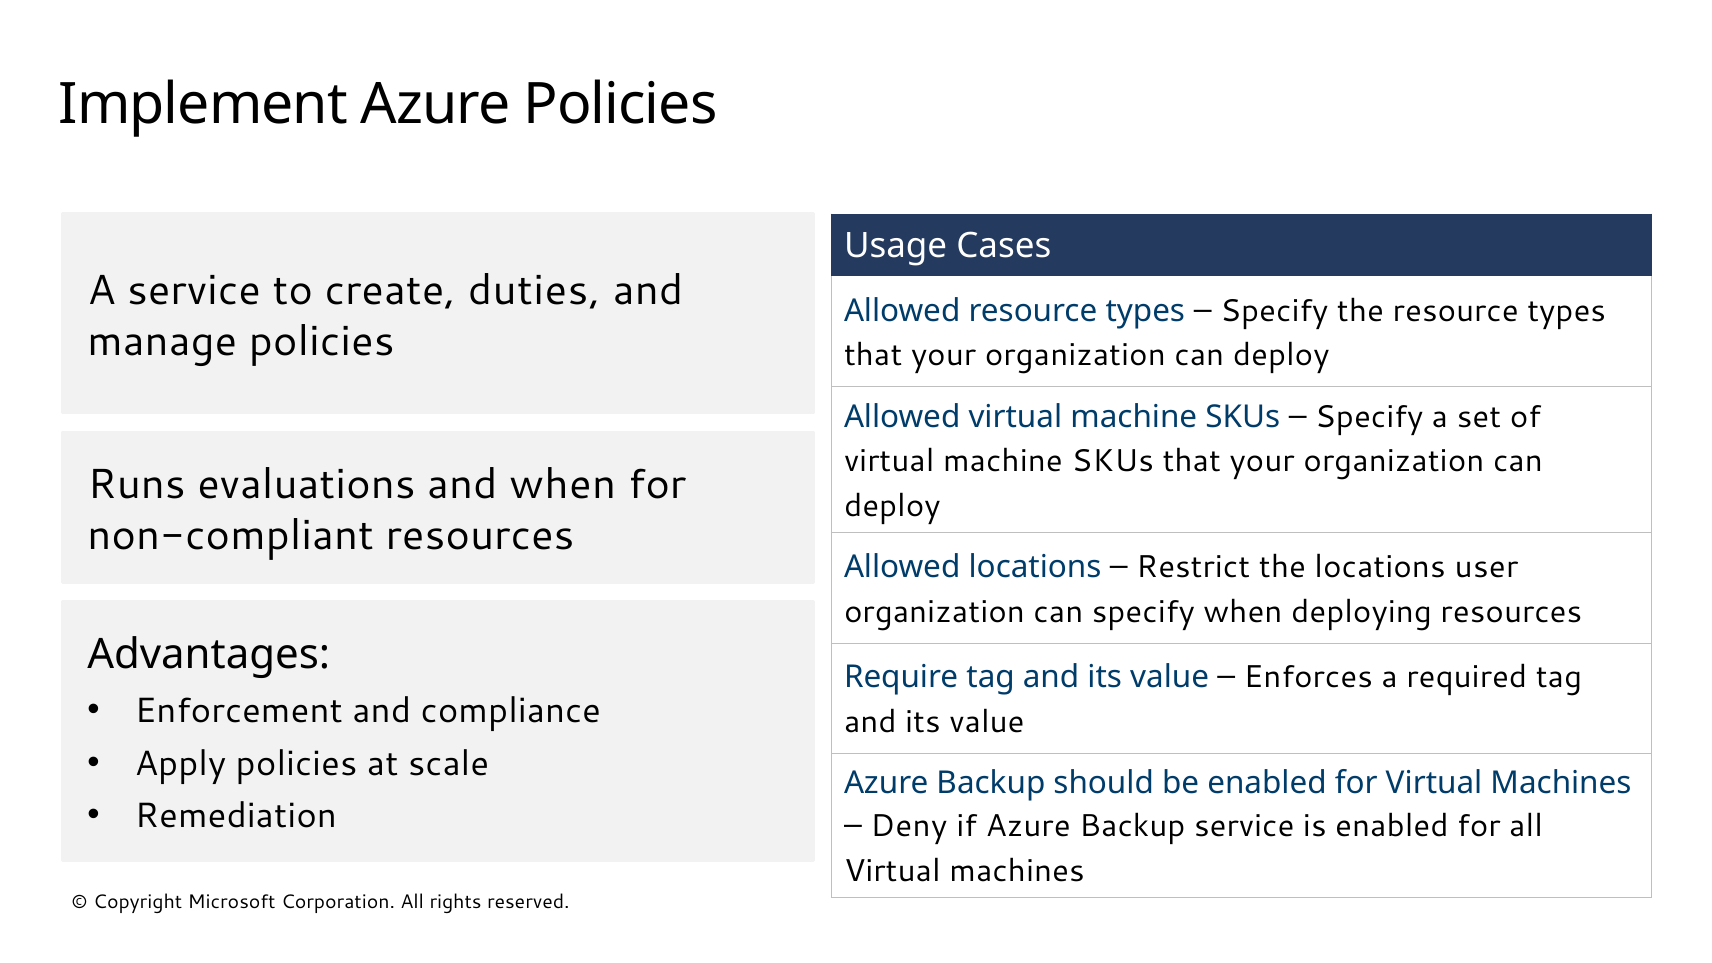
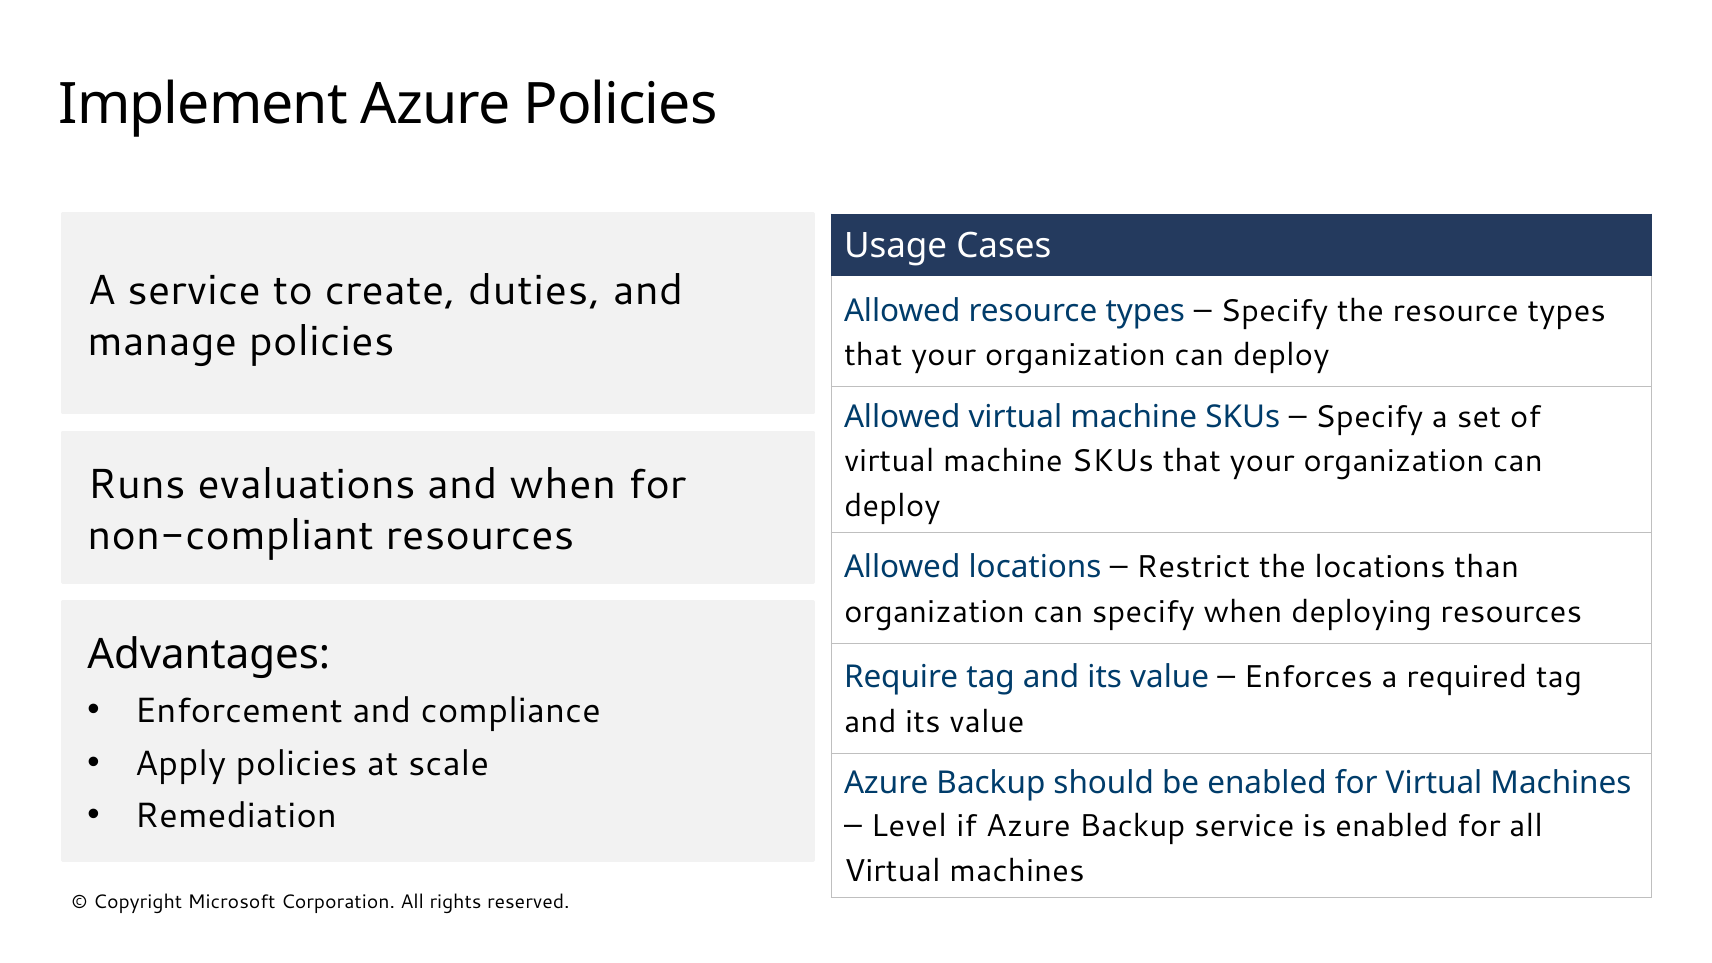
user: user -> than
Deny: Deny -> Level
